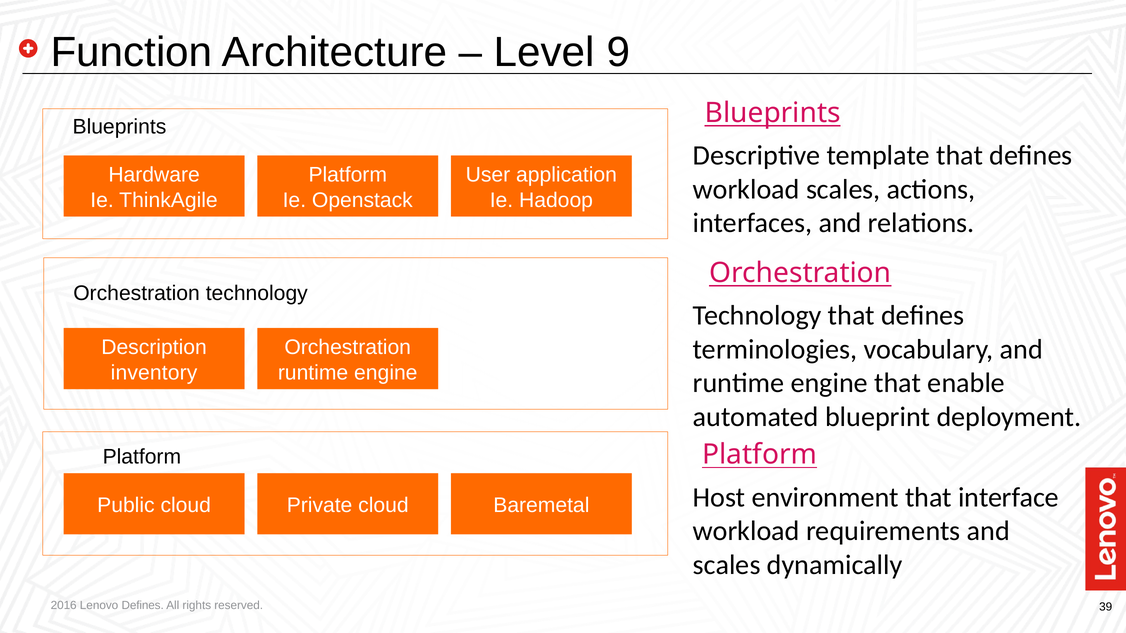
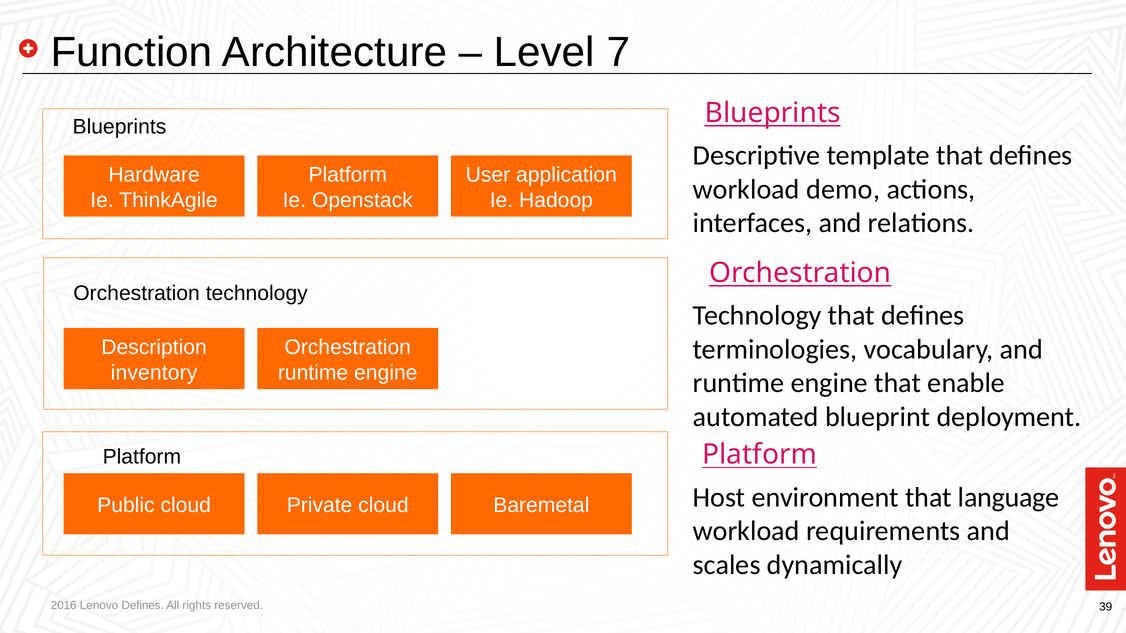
9: 9 -> 7
workload scales: scales -> demo
interface: interface -> language
